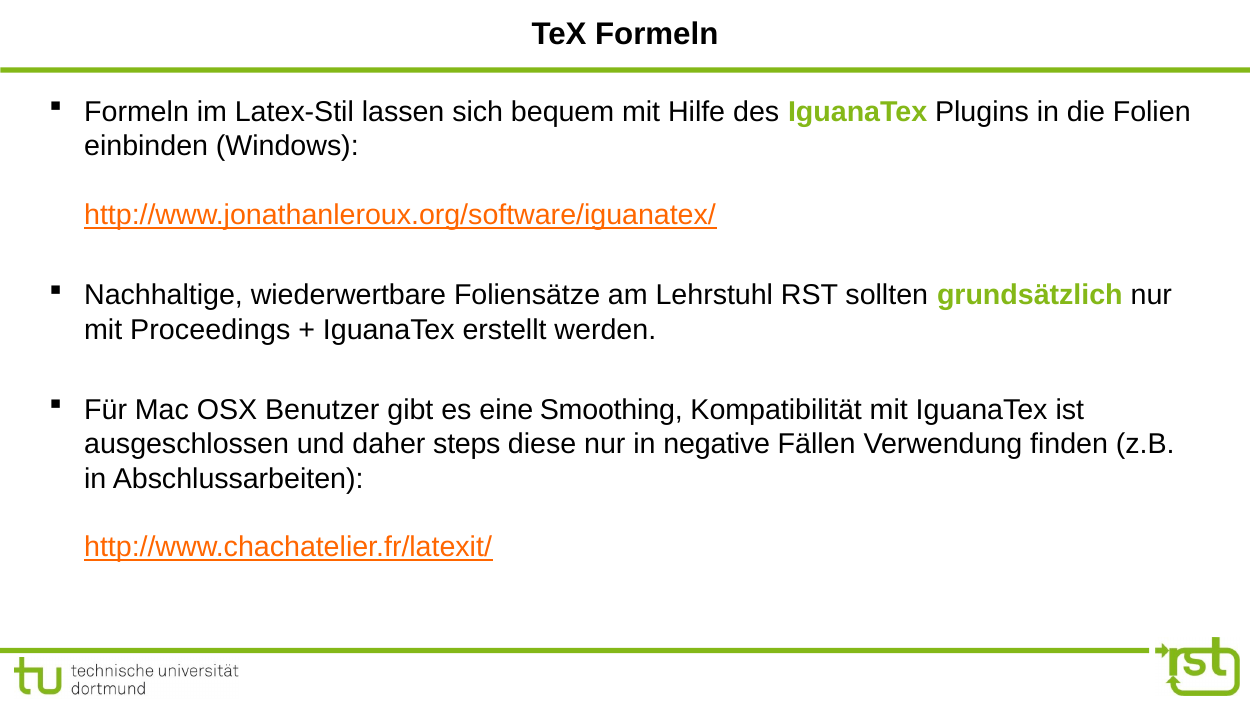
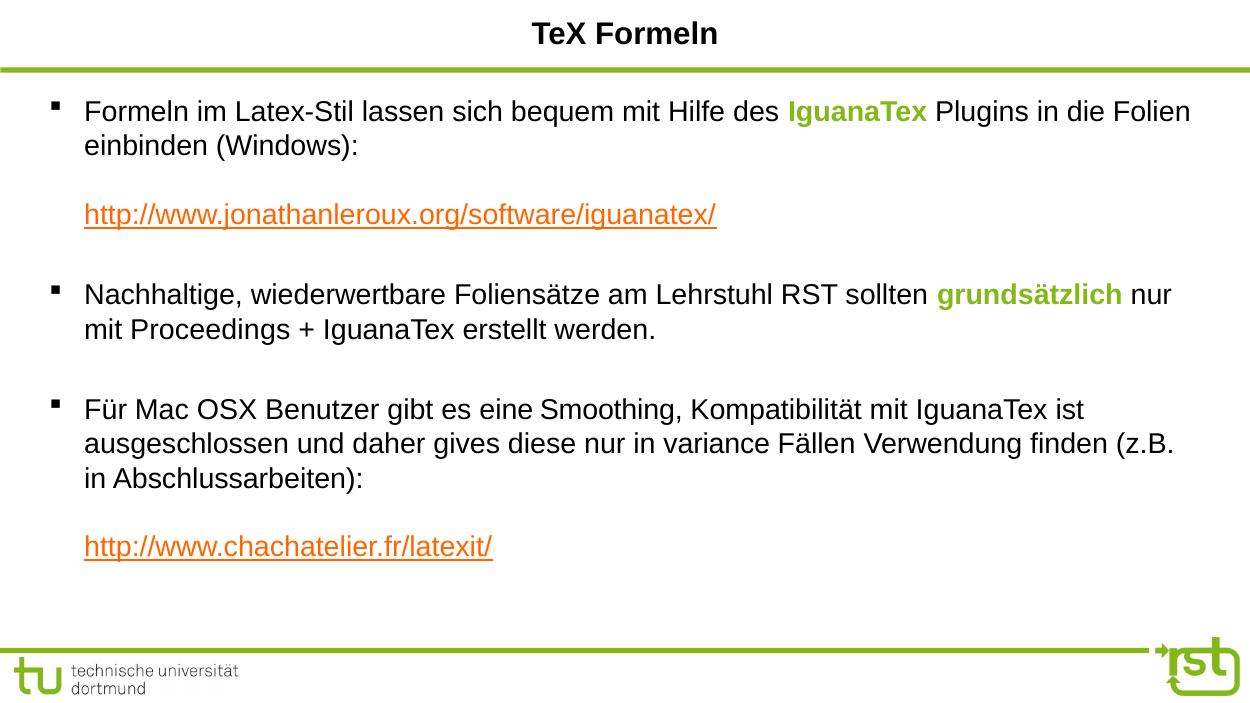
steps: steps -> gives
negative: negative -> variance
